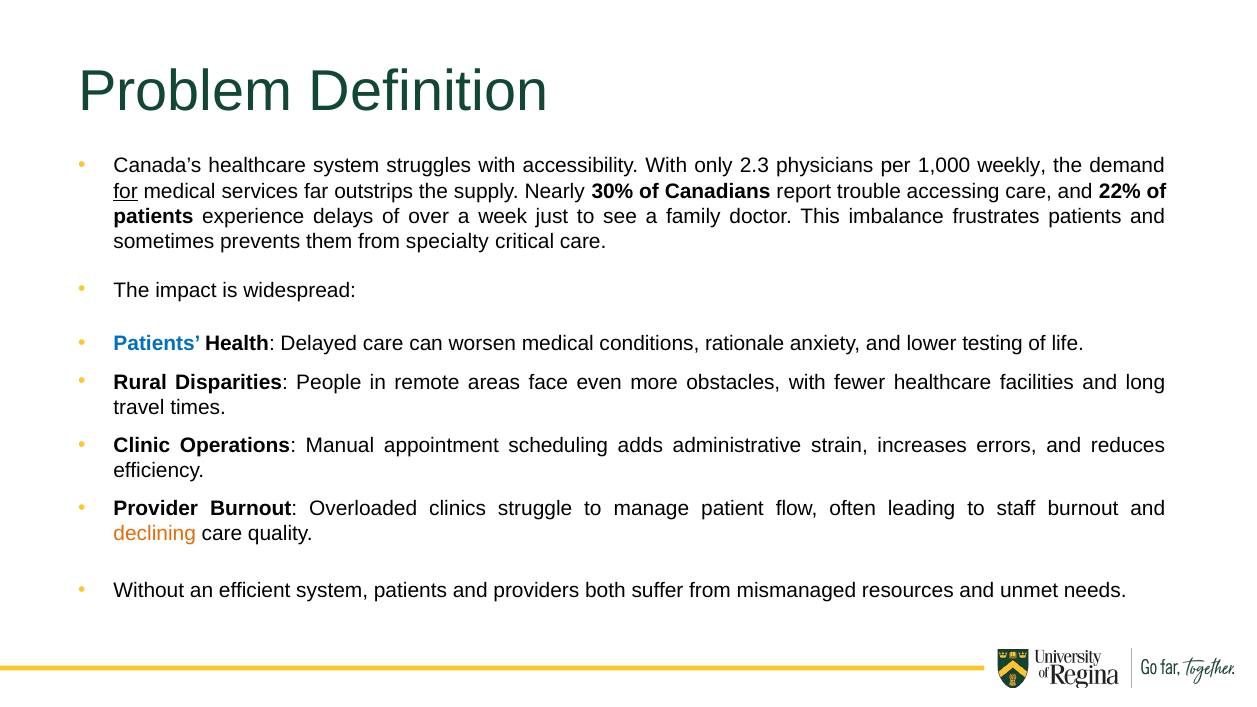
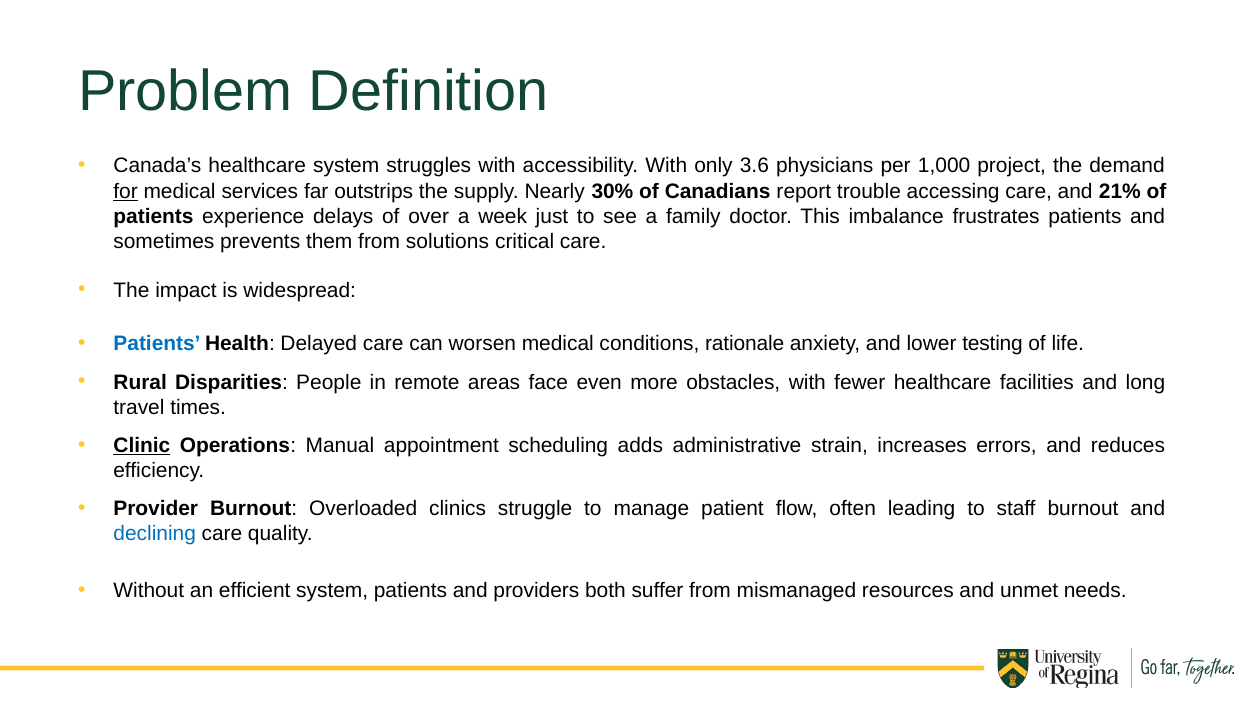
2.3: 2.3 -> 3.6
weekly: weekly -> project
22%: 22% -> 21%
specialty: specialty -> solutions
Clinic underline: none -> present
declining colour: orange -> blue
